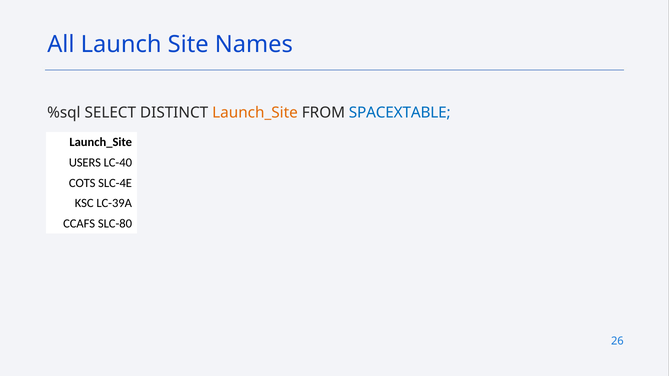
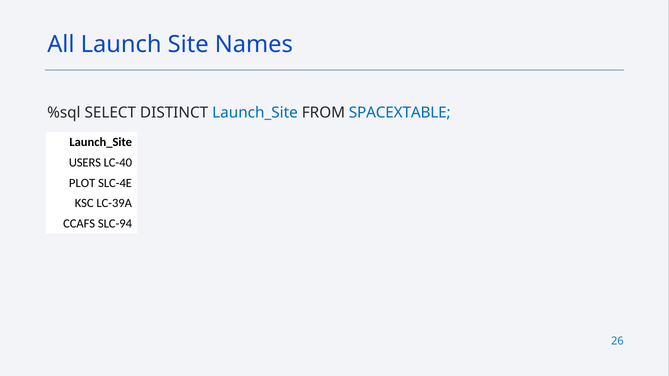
Launch_Site at (255, 113) colour: orange -> blue
COTS: COTS -> PLOT
SLC-80: SLC-80 -> SLC-94
